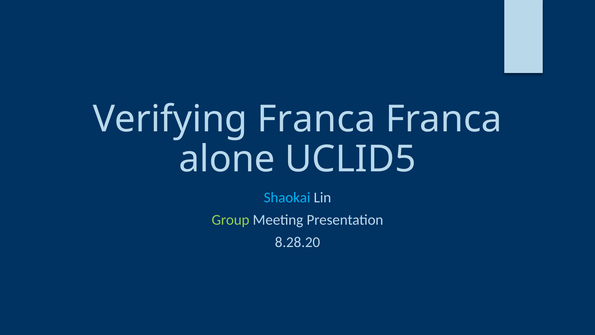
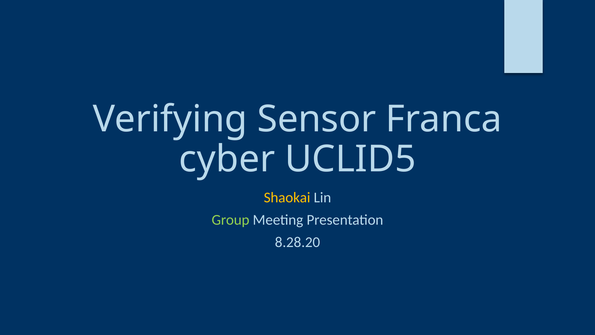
Verifying Franca: Franca -> Sensor
alone: alone -> cyber
Shaokai colour: light blue -> yellow
